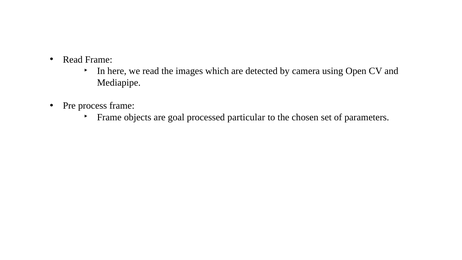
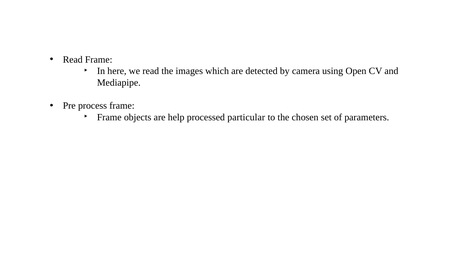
goal: goal -> help
